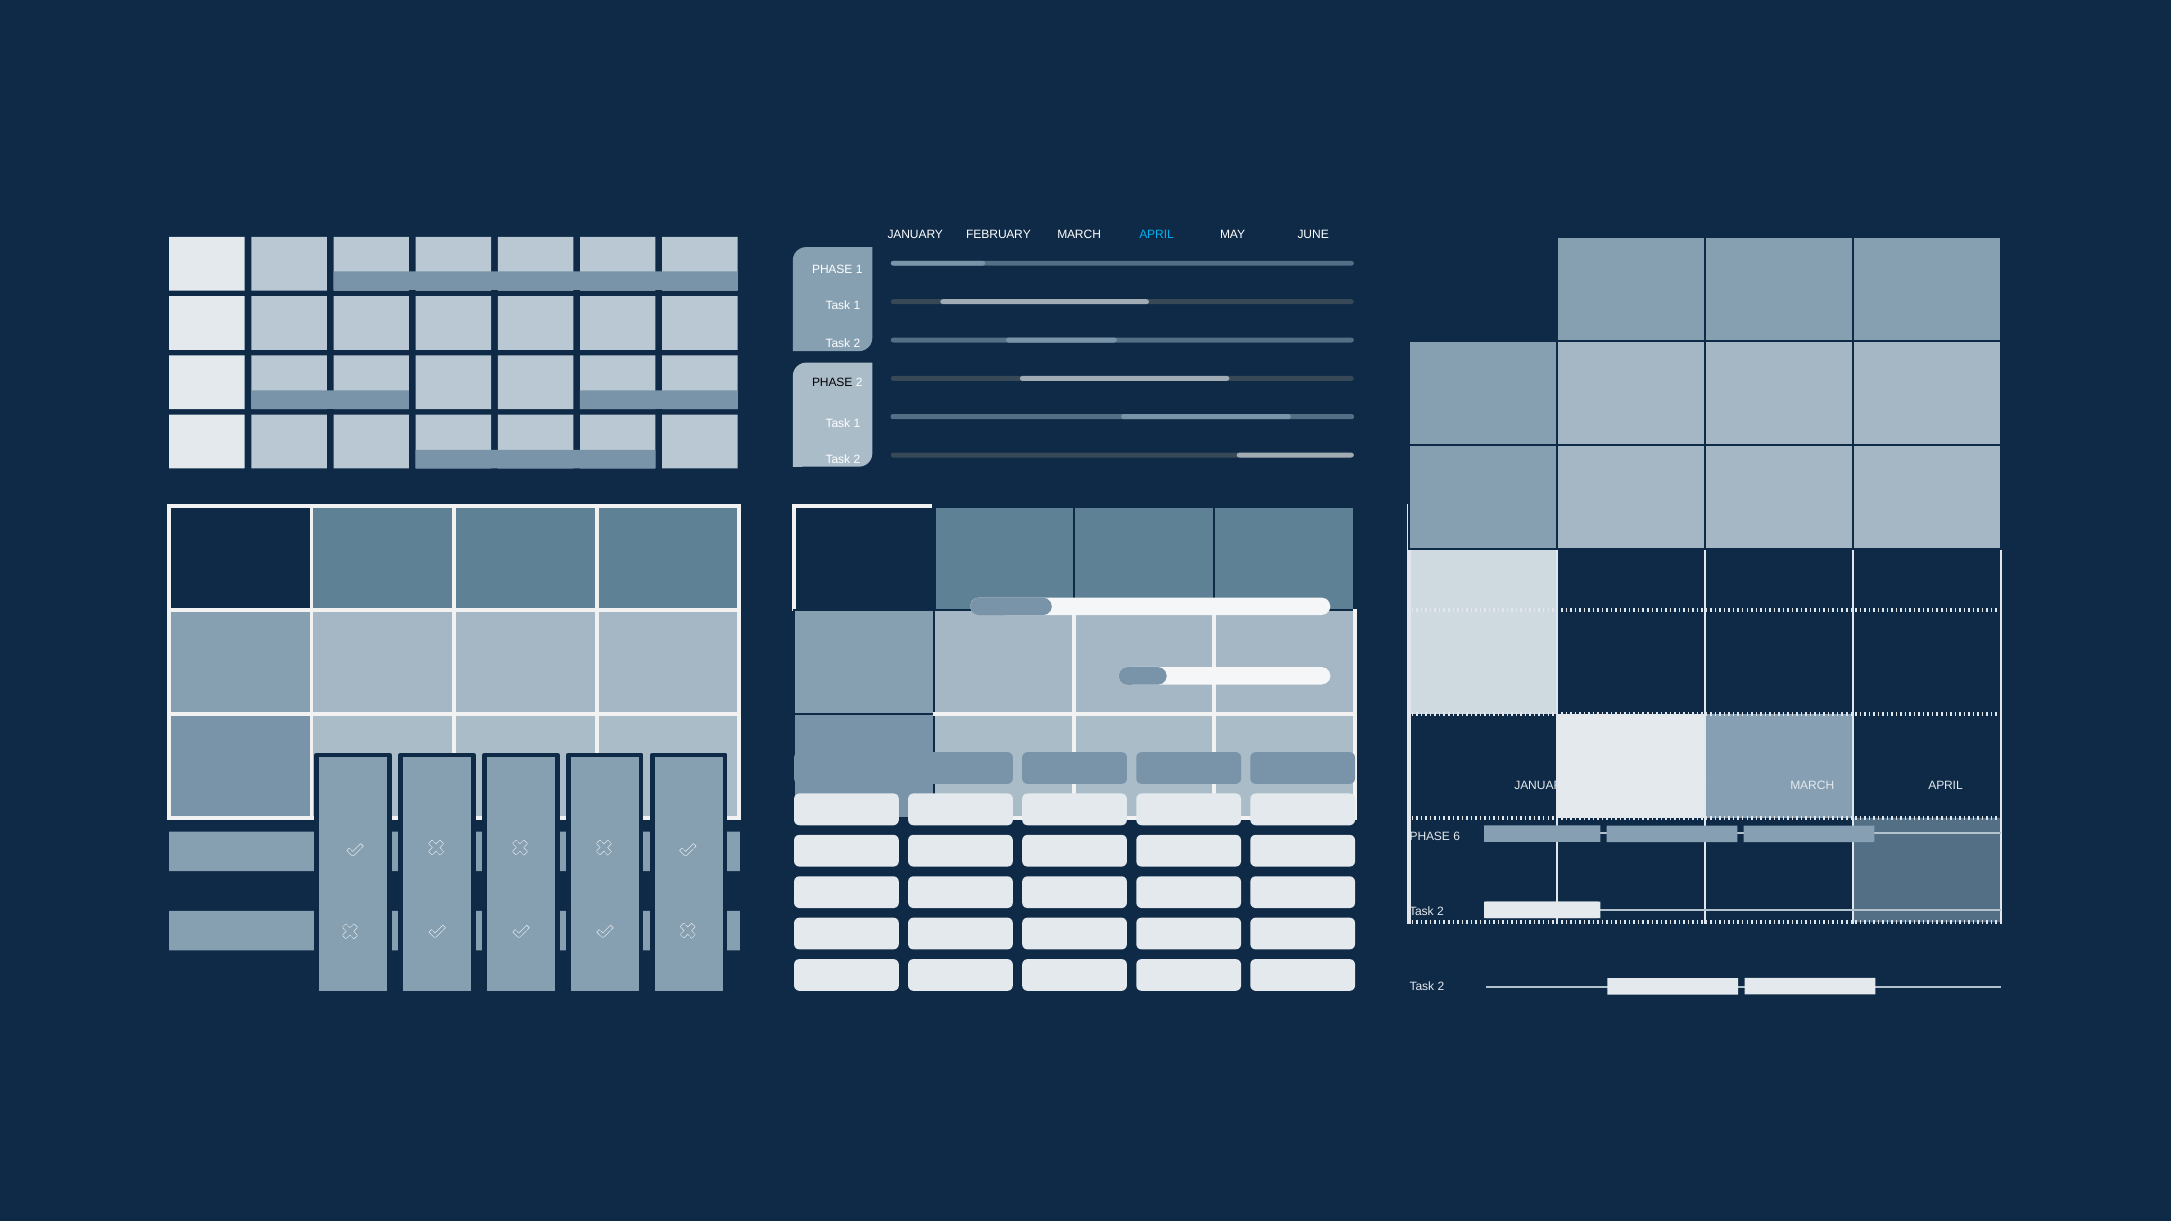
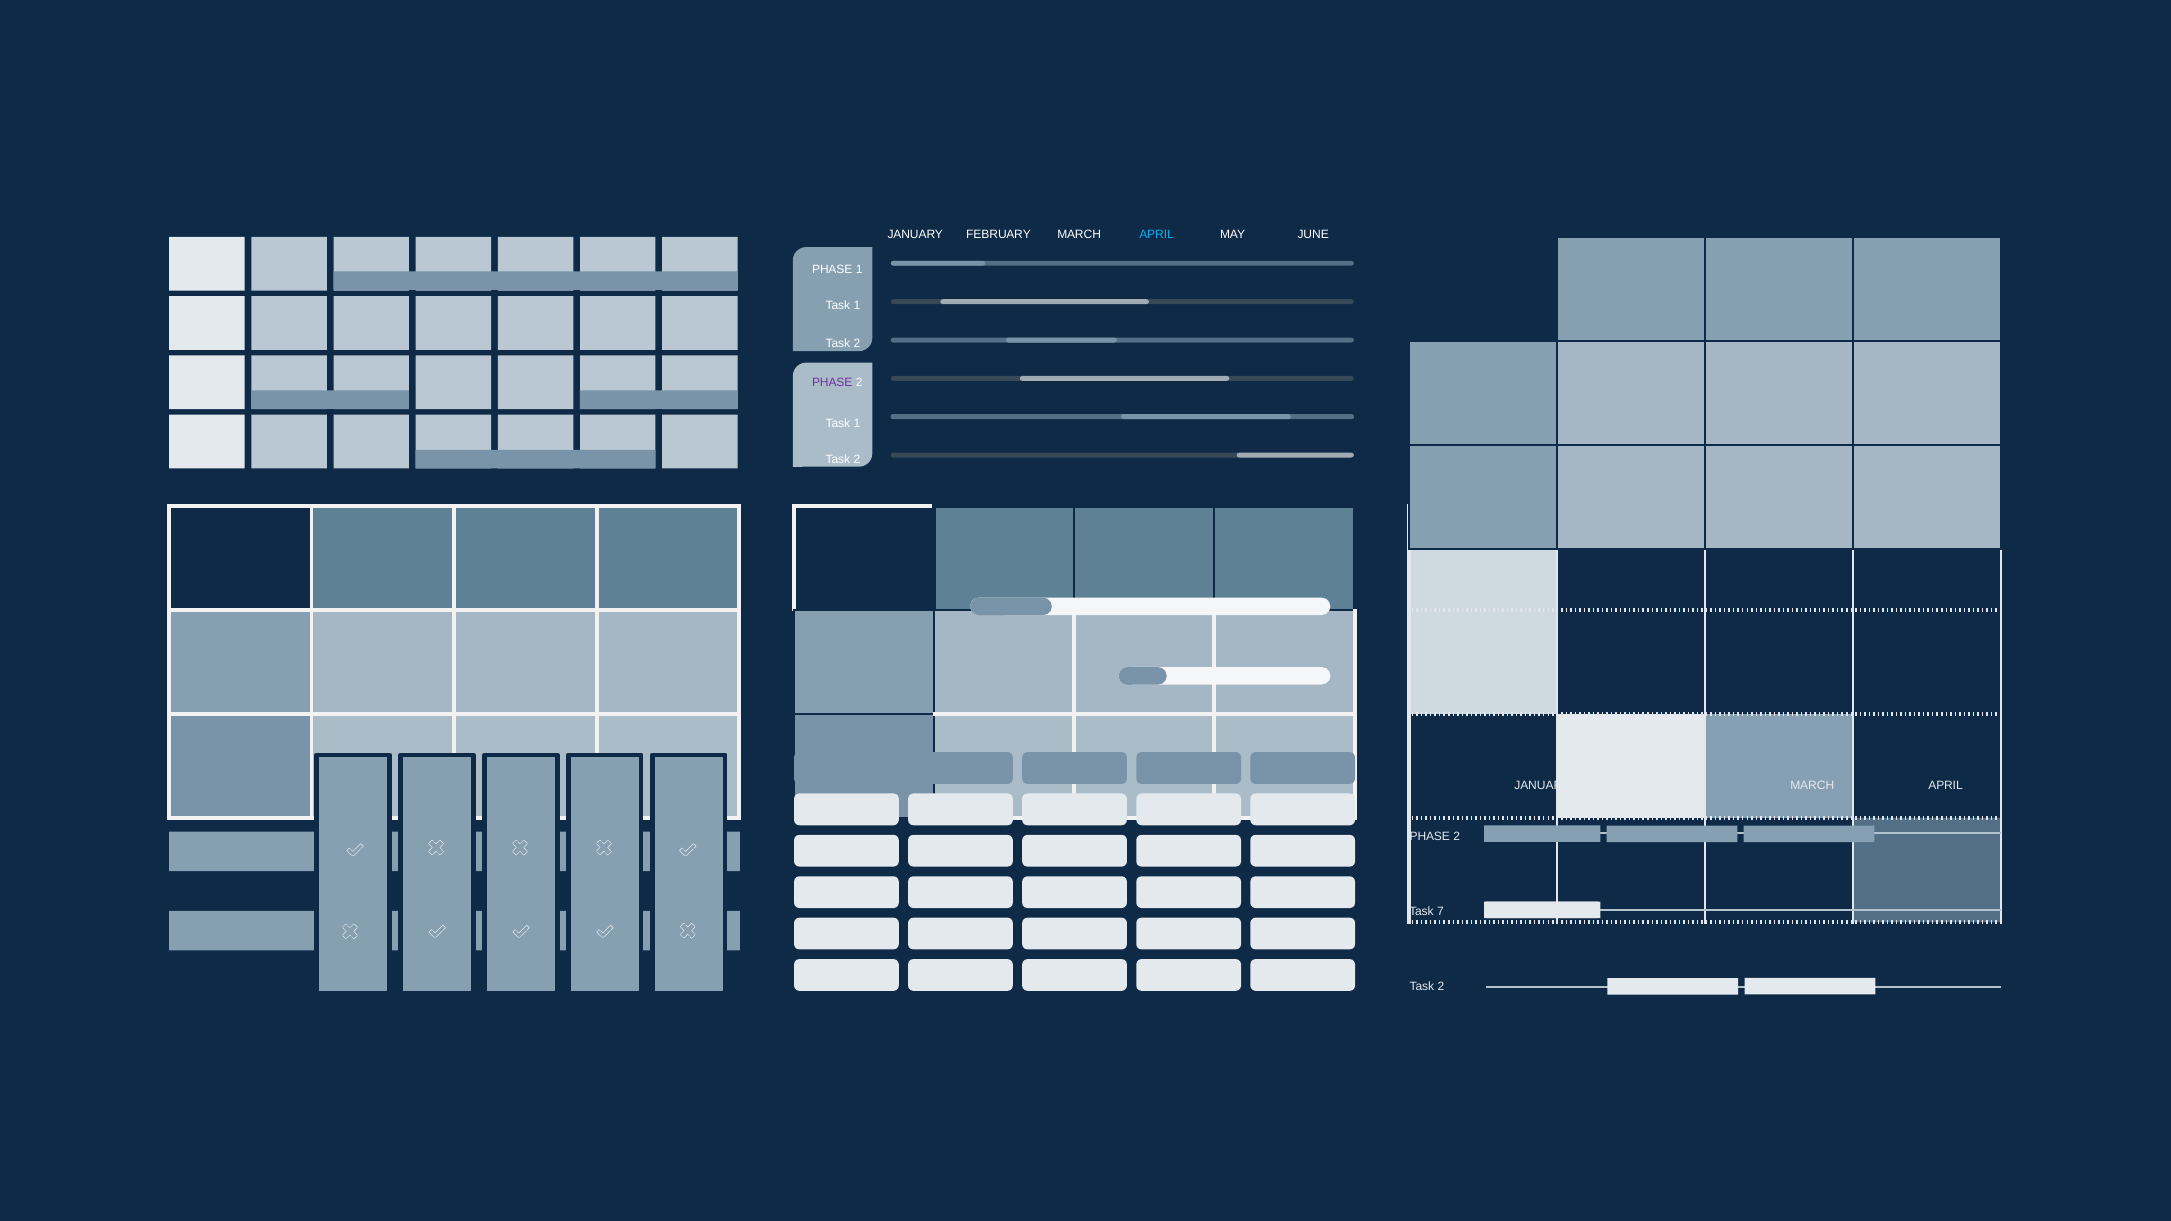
PHASE at (832, 383) colour: black -> purple
6 at (1457, 836): 6 -> 2
2 at (1440, 912): 2 -> 7
